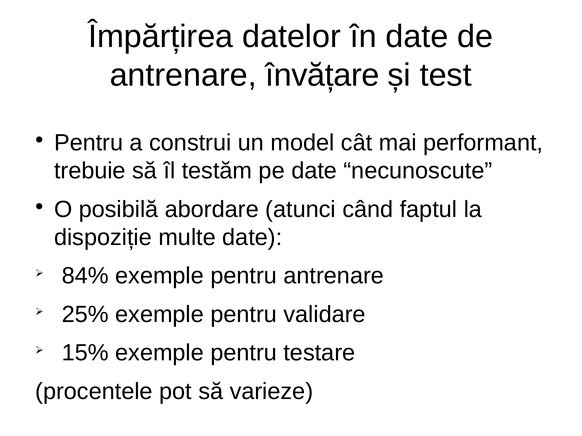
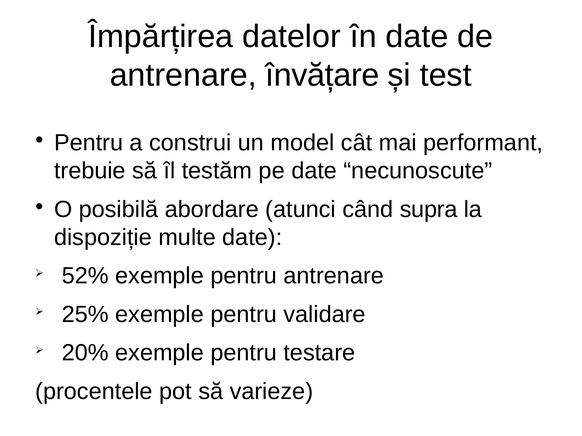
faptul: faptul -> supra
84%: 84% -> 52%
15%: 15% -> 20%
